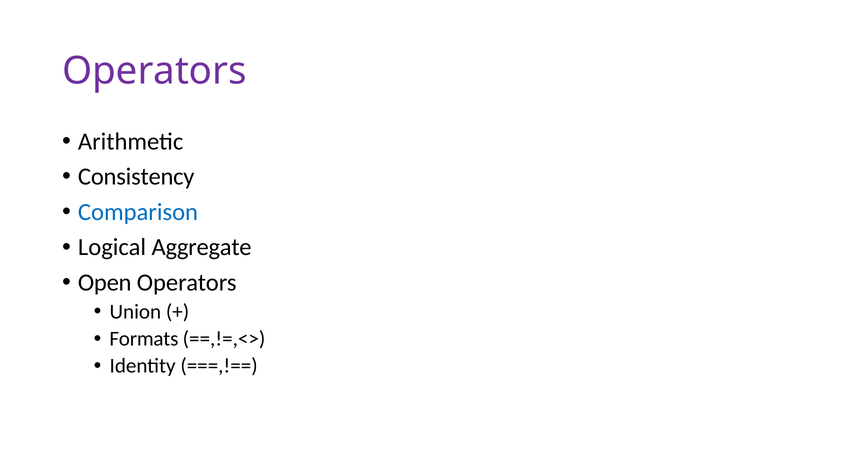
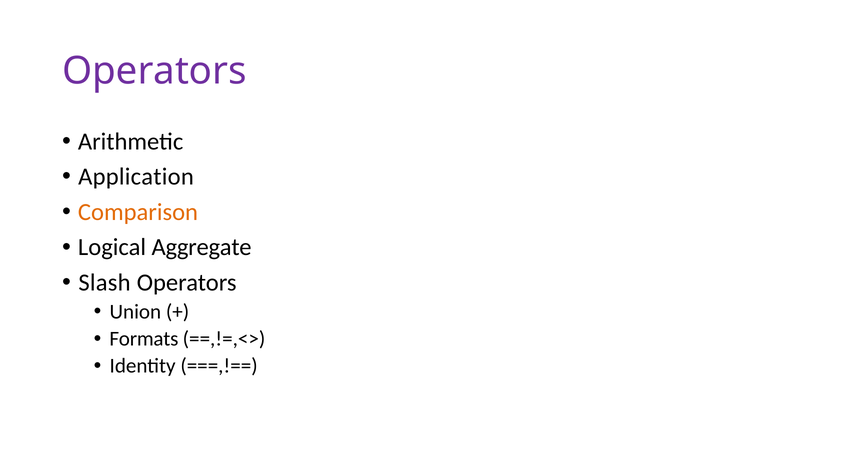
Consistency: Consistency -> Application
Comparison colour: blue -> orange
Open: Open -> Slash
